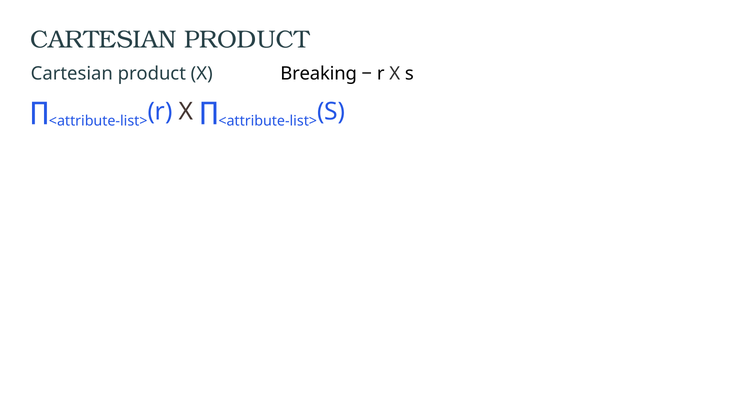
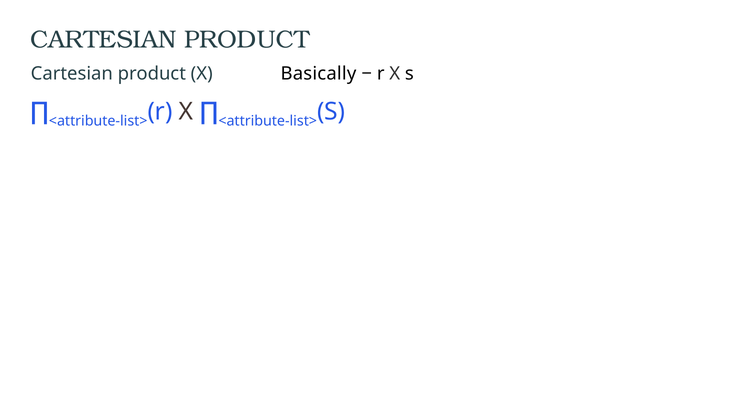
Breaking: Breaking -> Basically
